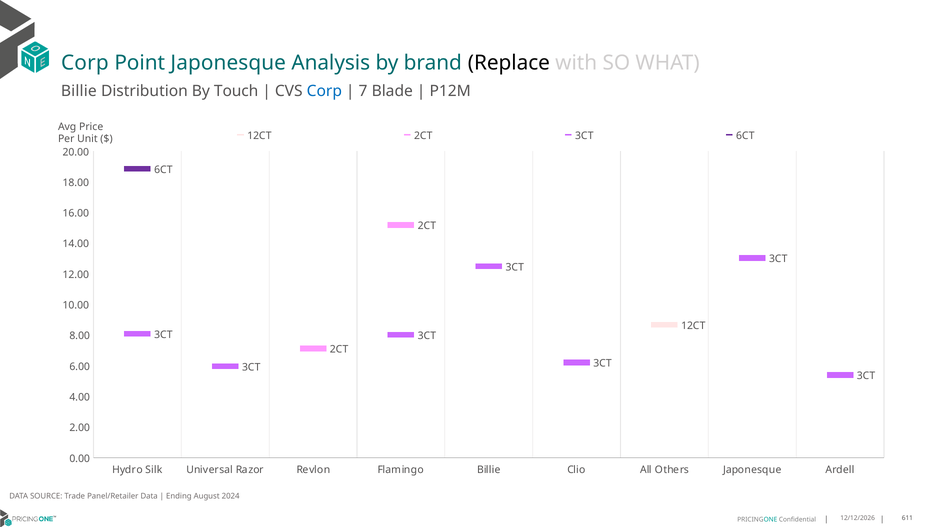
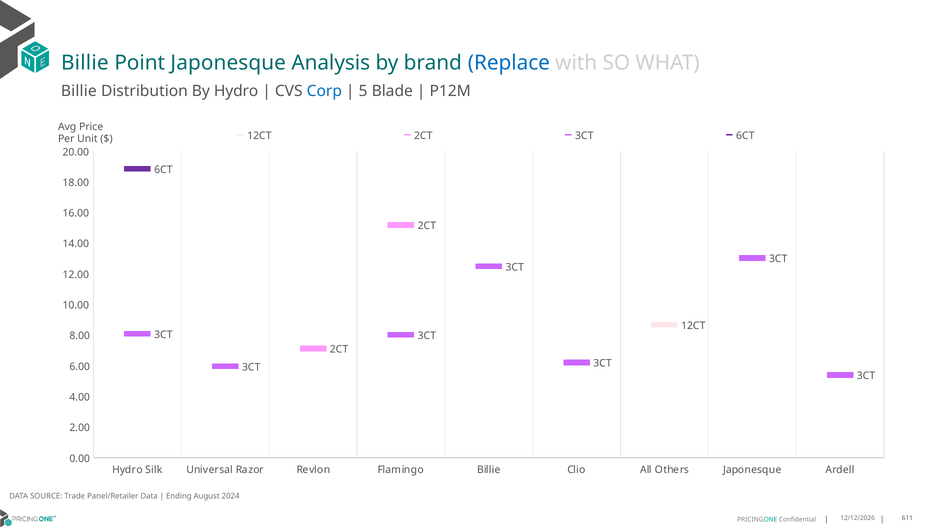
Corp at (85, 63): Corp -> Billie
Replace colour: black -> blue
By Touch: Touch -> Hydro
7: 7 -> 5
